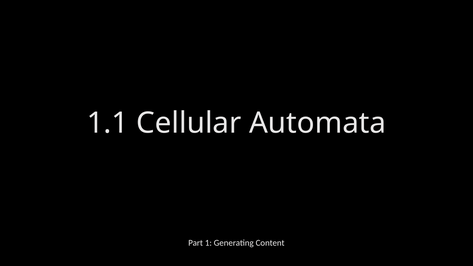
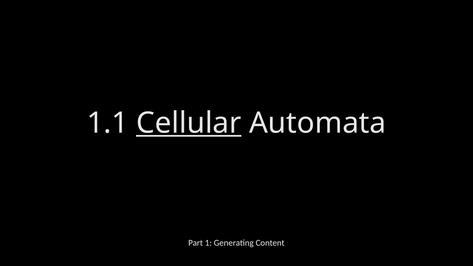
Cellular underline: none -> present
